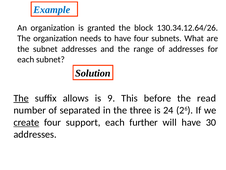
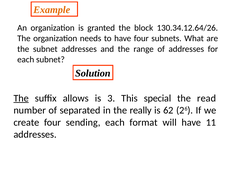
Example colour: blue -> orange
9: 9 -> 3
before: before -> special
three: three -> really
24: 24 -> 62
create underline: present -> none
support: support -> sending
further: further -> format
30: 30 -> 11
